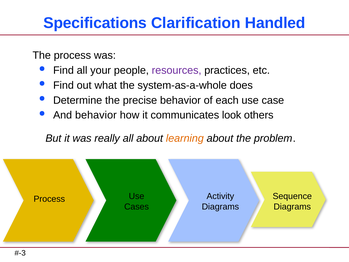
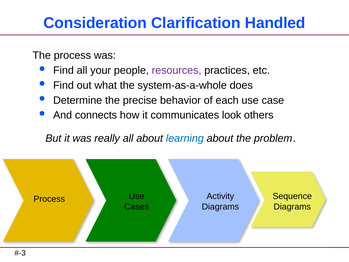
Specifications: Specifications -> Consideration
And behavior: behavior -> connects
learning colour: orange -> blue
